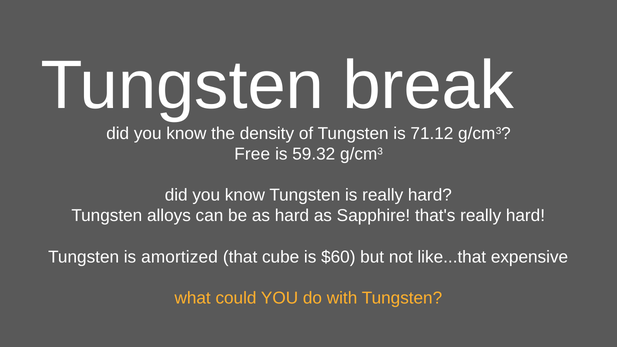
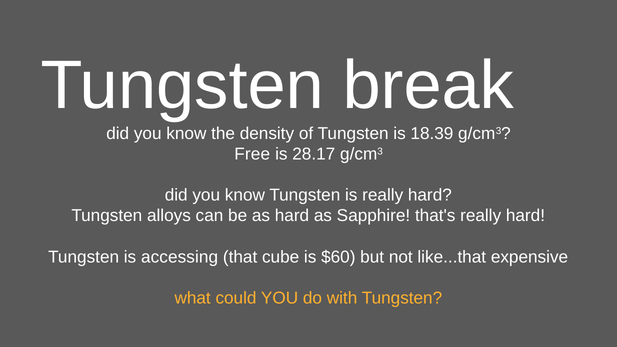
71.12: 71.12 -> 18.39
59.32: 59.32 -> 28.17
amortized: amortized -> accessing
